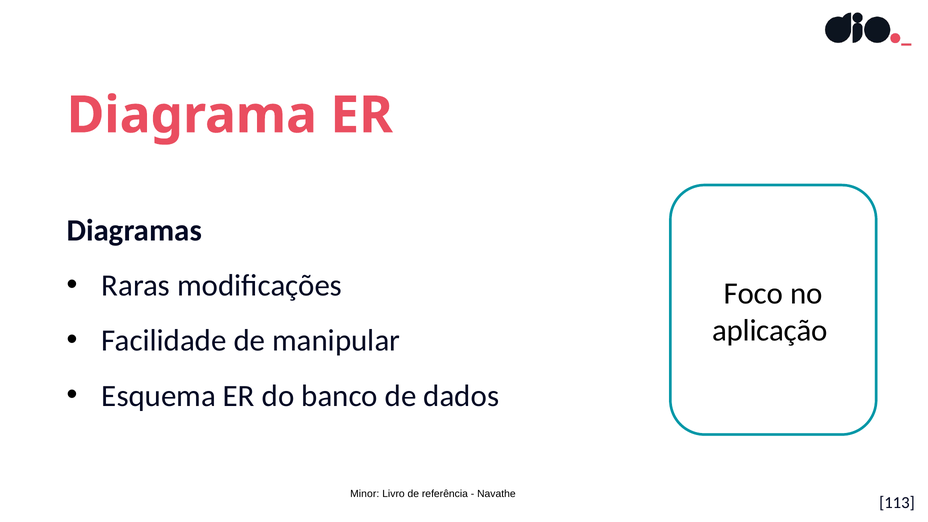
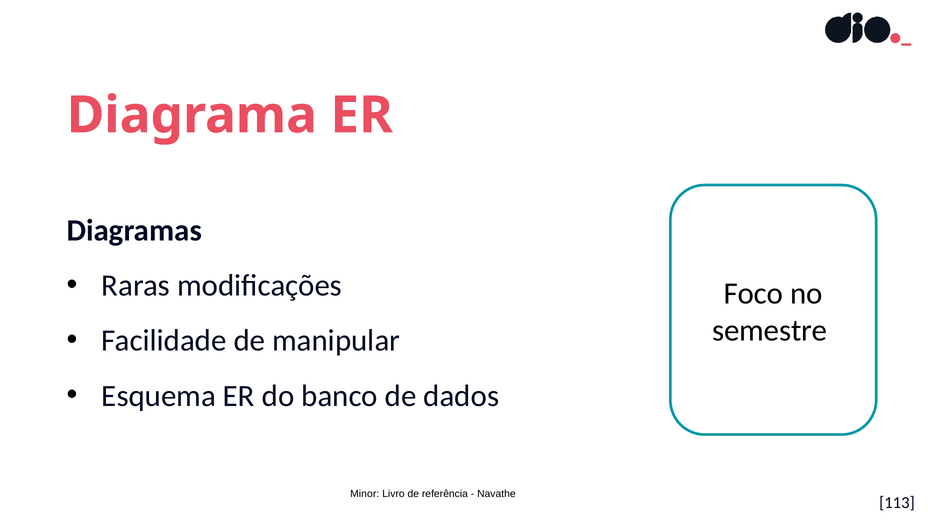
aplicação: aplicação -> semestre
